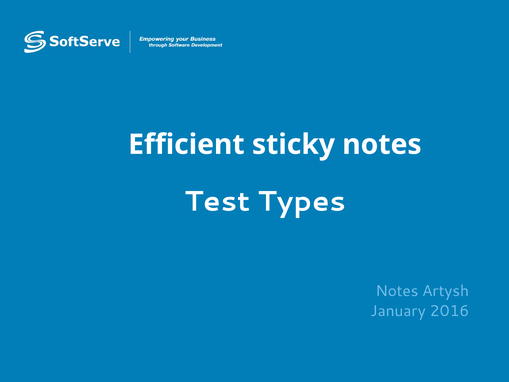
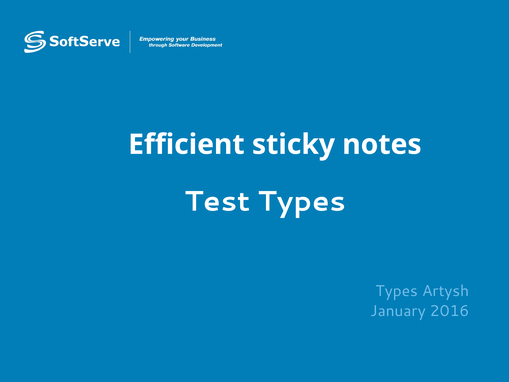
Notes at (397, 291): Notes -> Types
